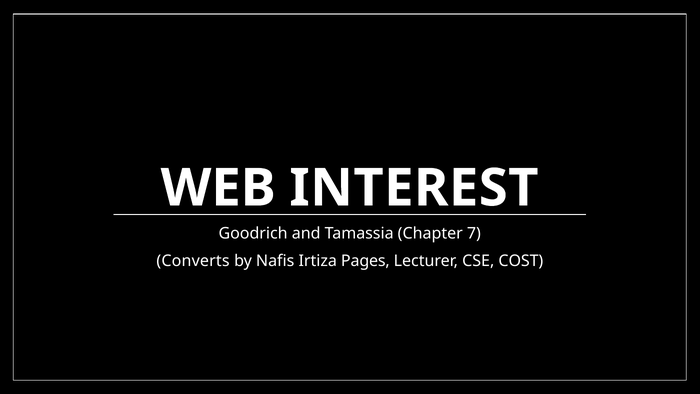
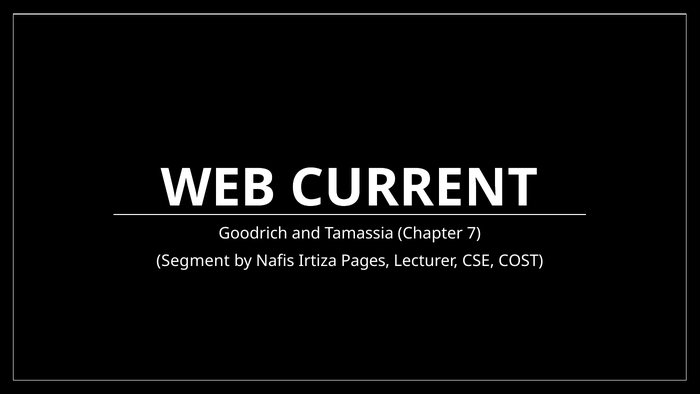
INTEREST: INTEREST -> CURRENT
Converts: Converts -> Segment
